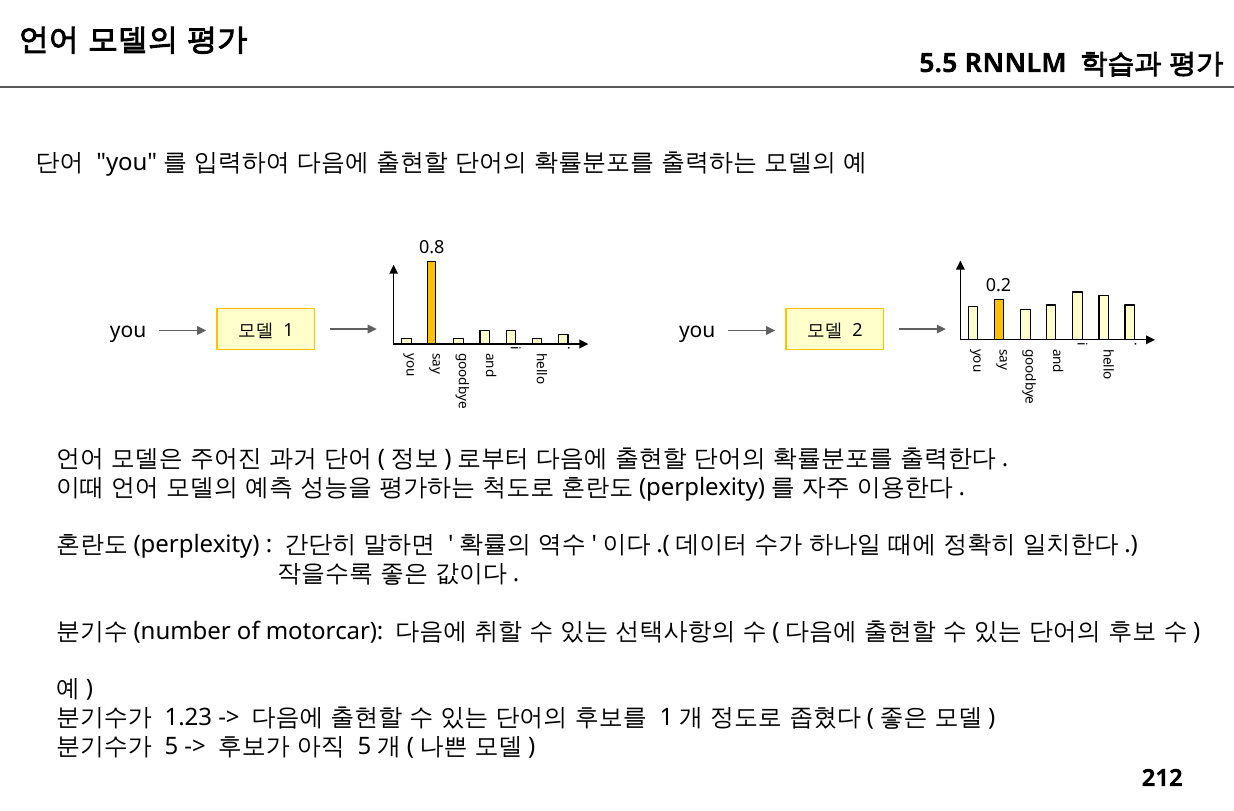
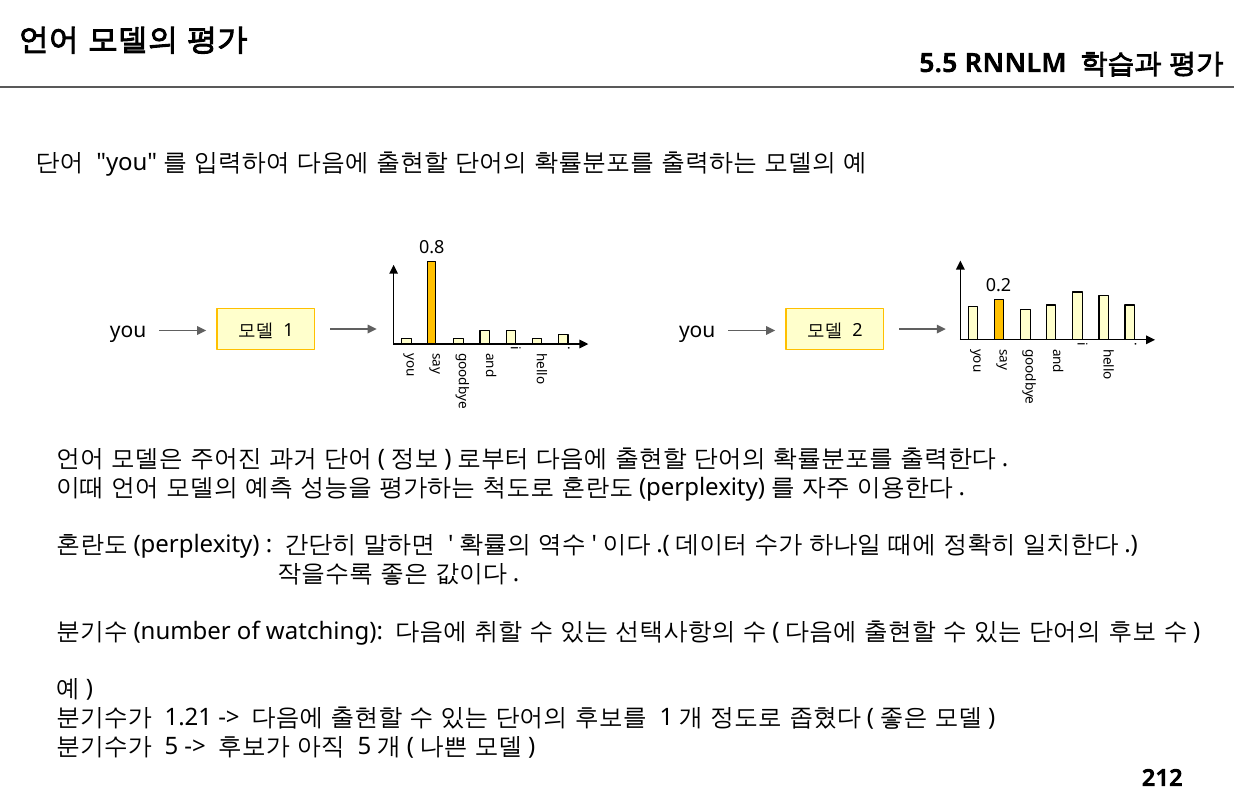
motorcar: motorcar -> watching
1.23: 1.23 -> 1.21
